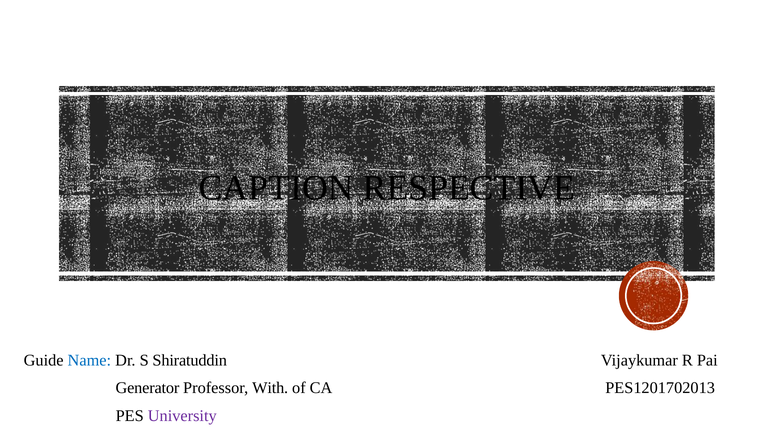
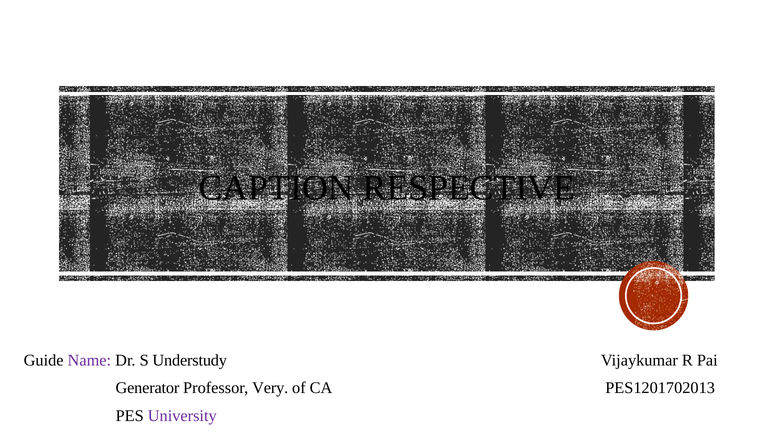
Name colour: blue -> purple
Shiratuddin: Shiratuddin -> Understudy
With: With -> Very
